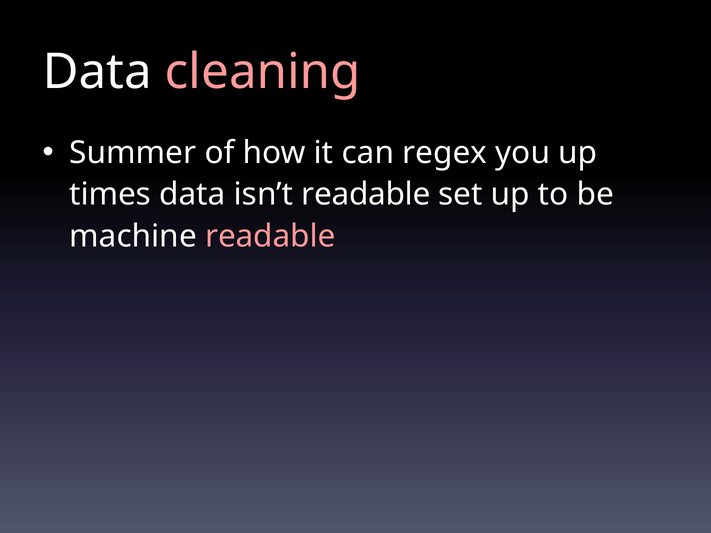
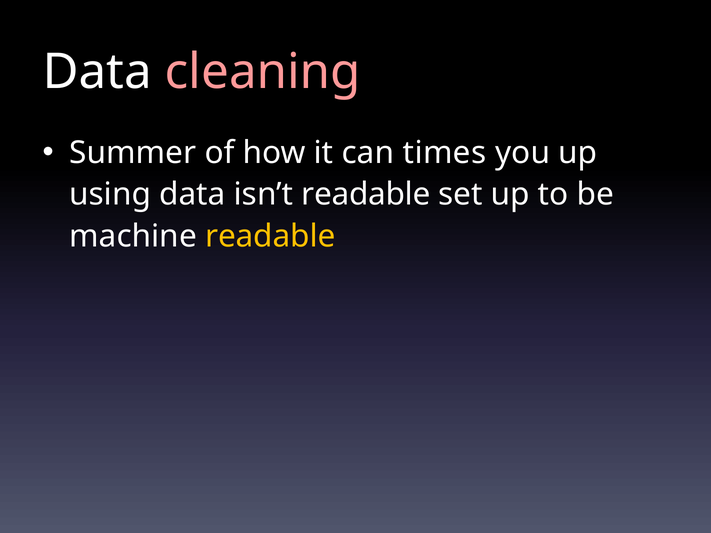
regex: regex -> times
times: times -> using
readable at (270, 236) colour: pink -> yellow
